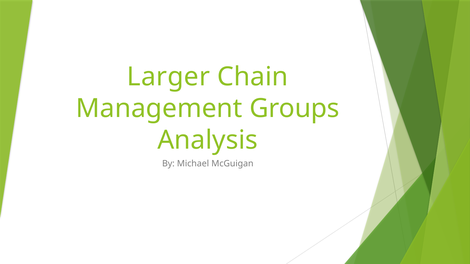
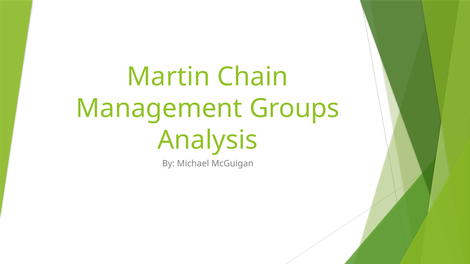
Larger: Larger -> Martin
